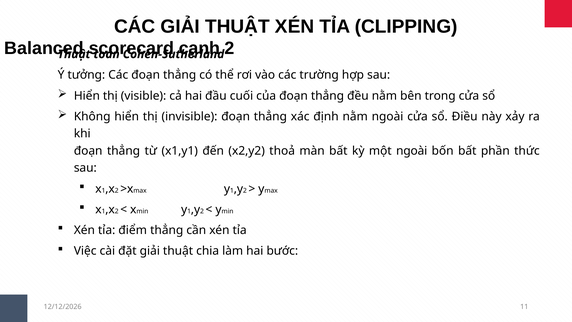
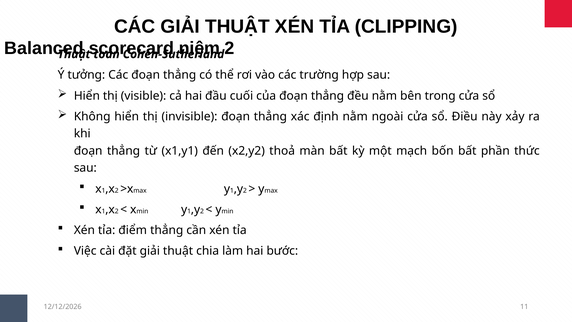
cạnh: cạnh -> niệm
một ngoài: ngoài -> mạch
